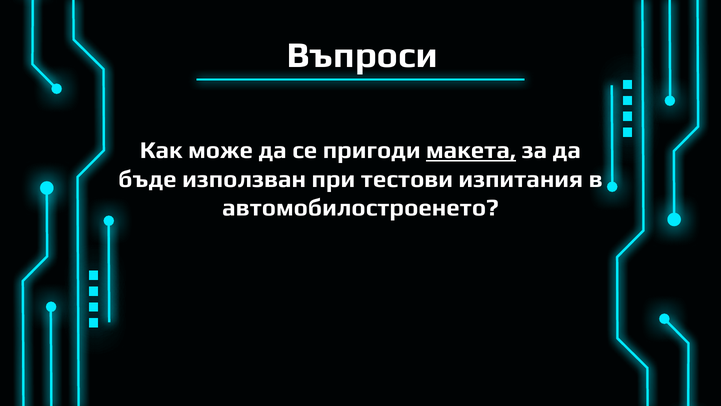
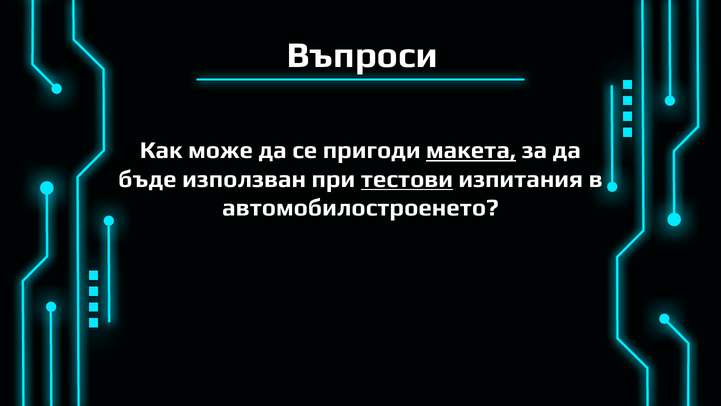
тестови underline: none -> present
